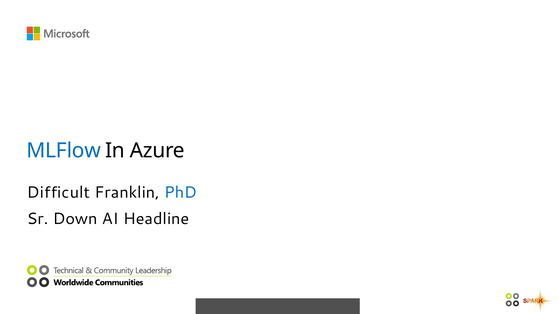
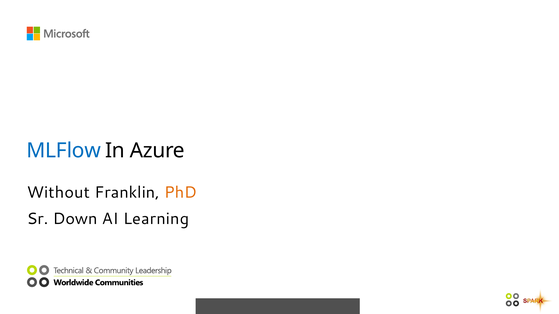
Difficult: Difficult -> Without
PhD colour: blue -> orange
Headline: Headline -> Learning
